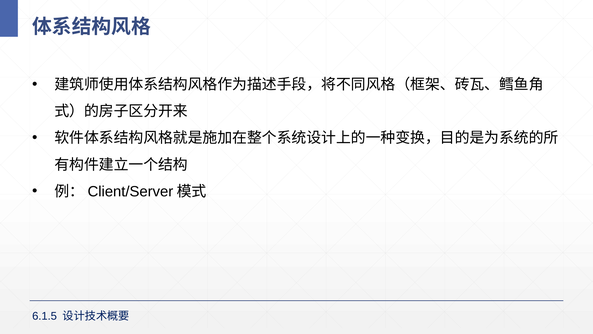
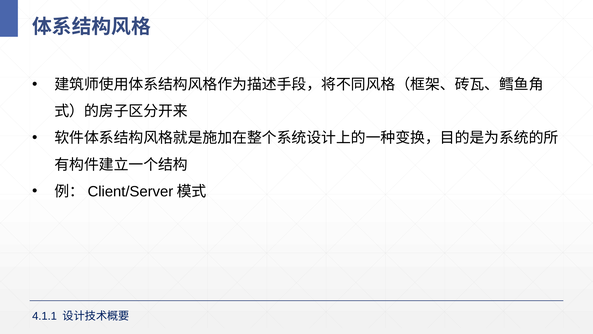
6.1.5: 6.1.5 -> 4.1.1
